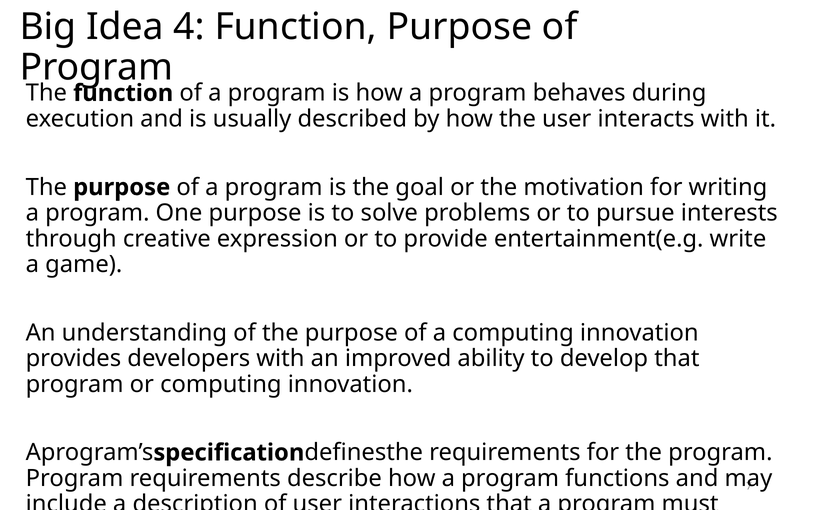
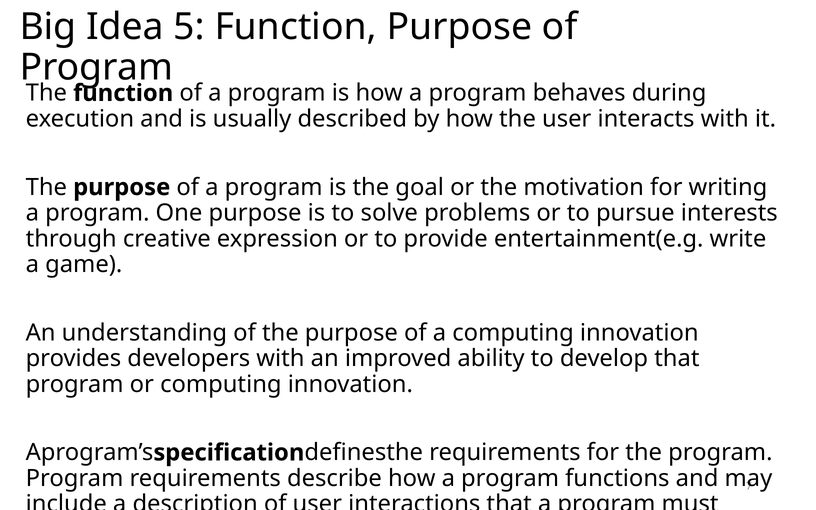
4: 4 -> 5
